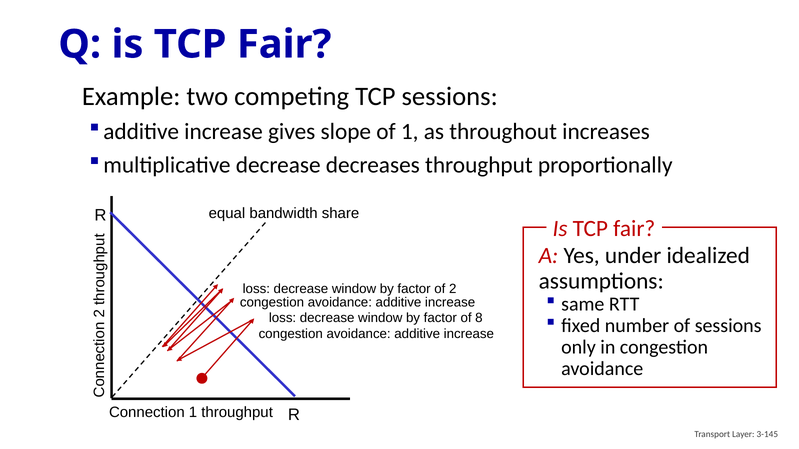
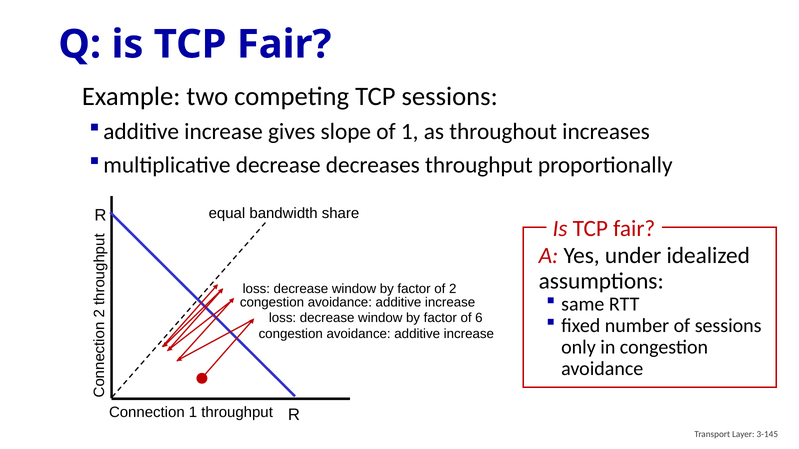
8: 8 -> 6
